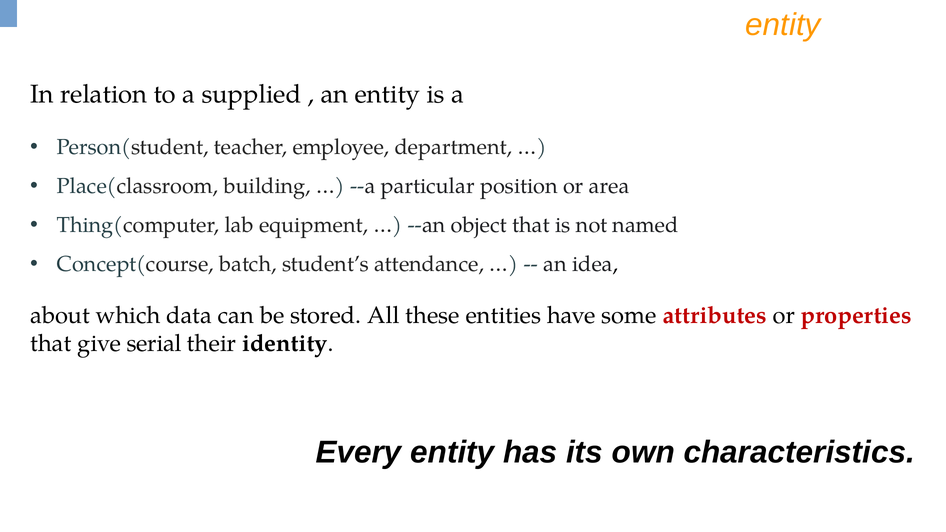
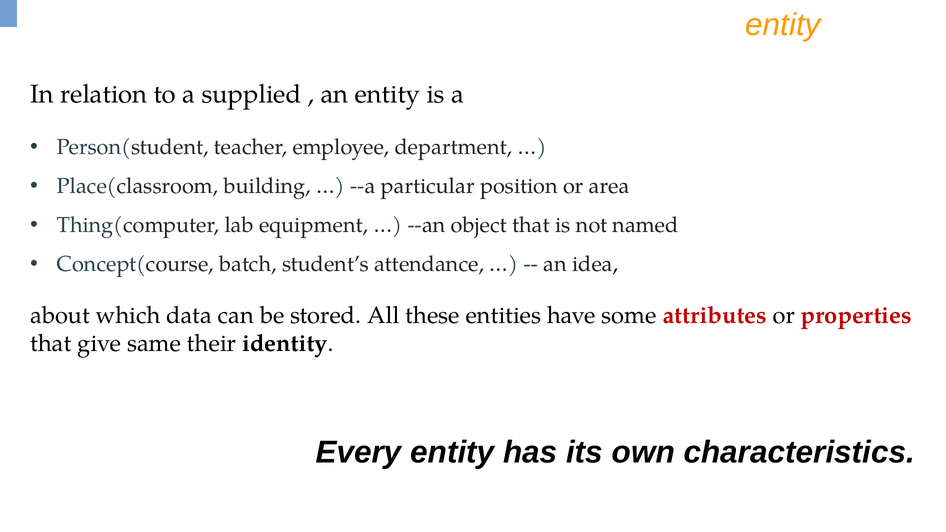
serial: serial -> same
